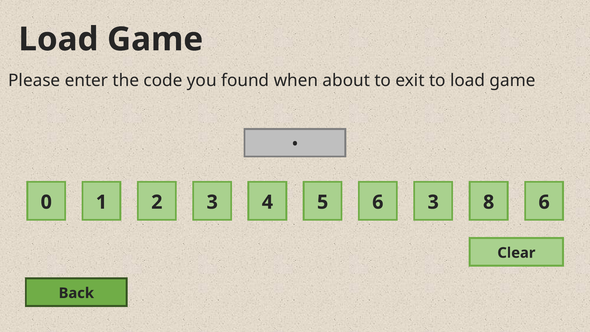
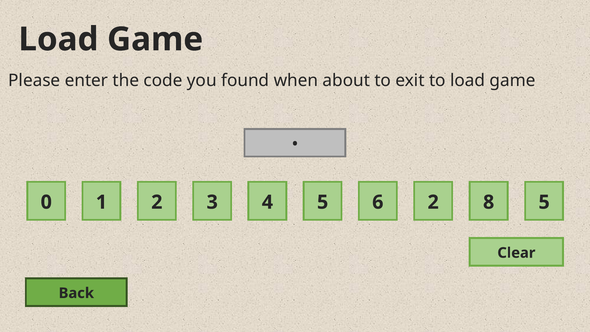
6 3: 3 -> 2
0 6: 6 -> 5
